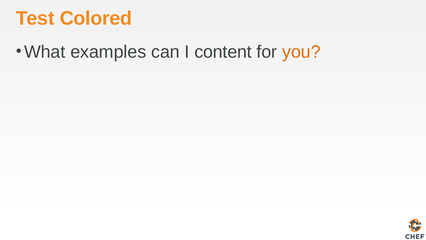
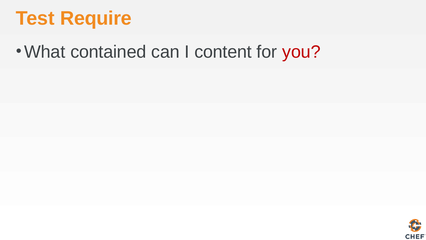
Colored: Colored -> Require
examples: examples -> contained
you colour: orange -> red
